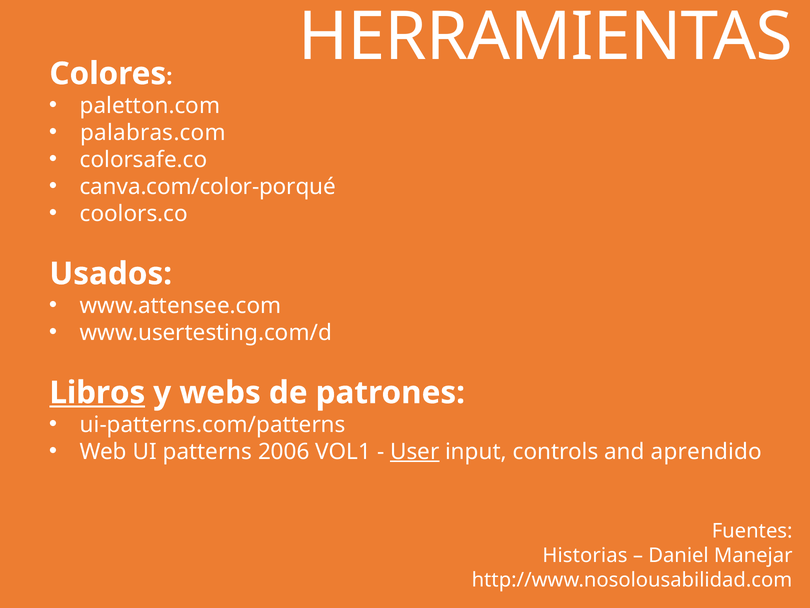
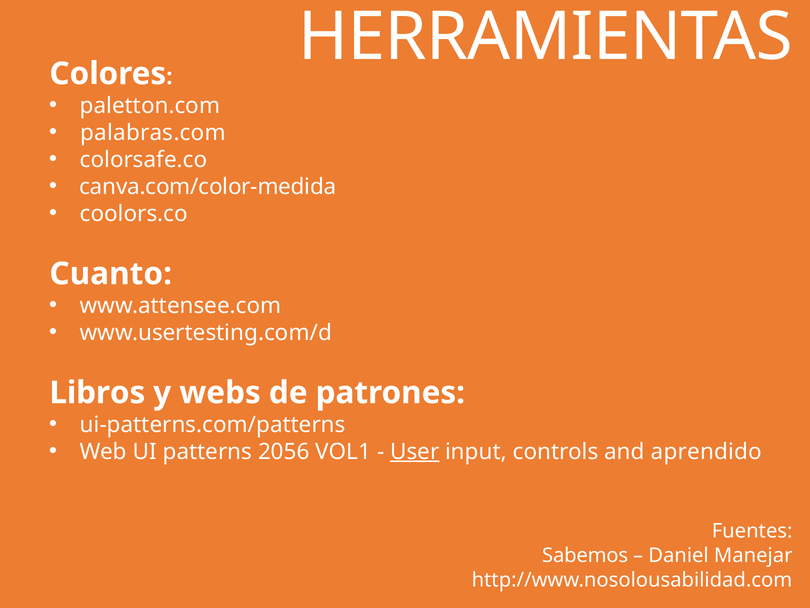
canva.com/color-porqué: canva.com/color-porqué -> canva.com/color-medida
Usados: Usados -> Cuanto
Libros underline: present -> none
2006: 2006 -> 2056
Historias: Historias -> Sabemos
